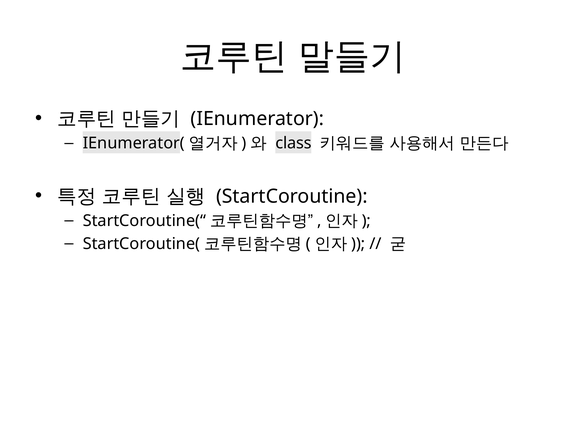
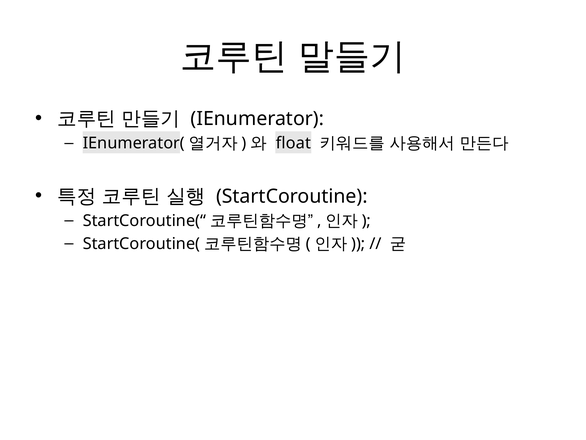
class: class -> float
